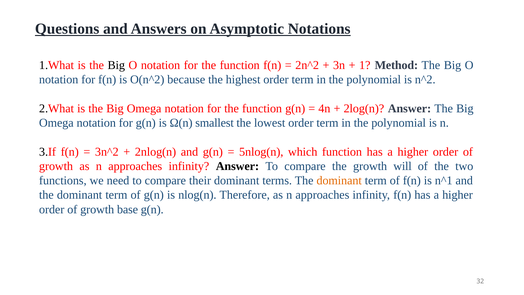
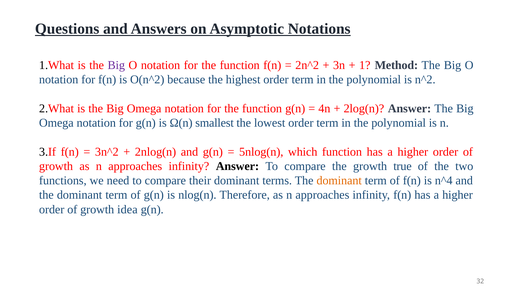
Big at (116, 65) colour: black -> purple
will: will -> true
n^1: n^1 -> n^4
base: base -> idea
